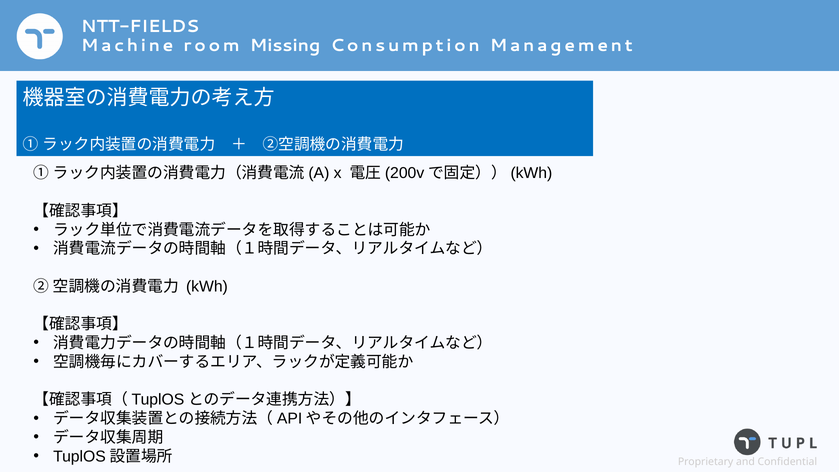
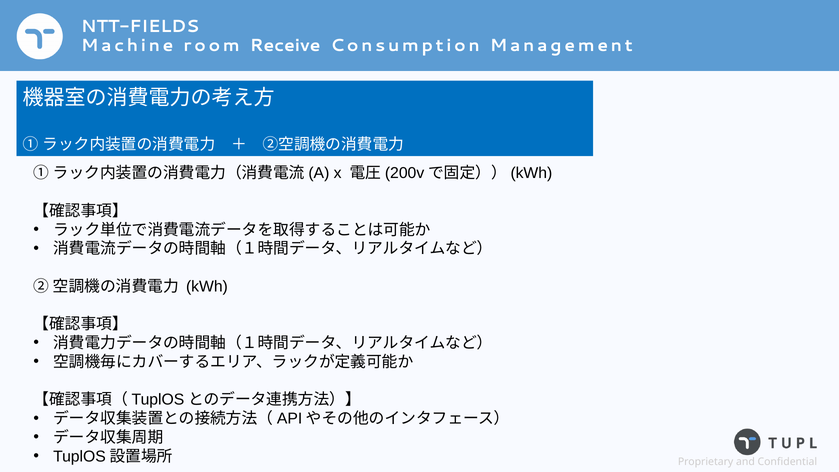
Missing: Missing -> Receive
